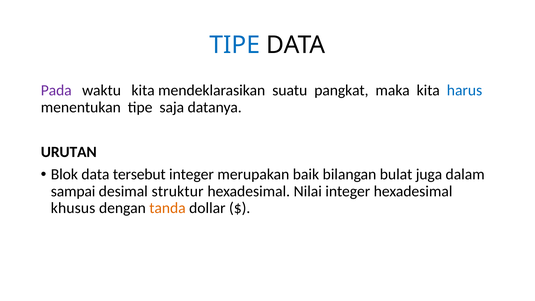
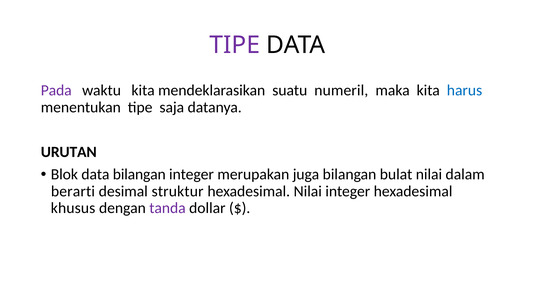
TIPE at (235, 45) colour: blue -> purple
pangkat: pangkat -> numeril
data tersebut: tersebut -> bilangan
baik: baik -> juga
bulat juga: juga -> nilai
sampai: sampai -> berarti
tanda colour: orange -> purple
